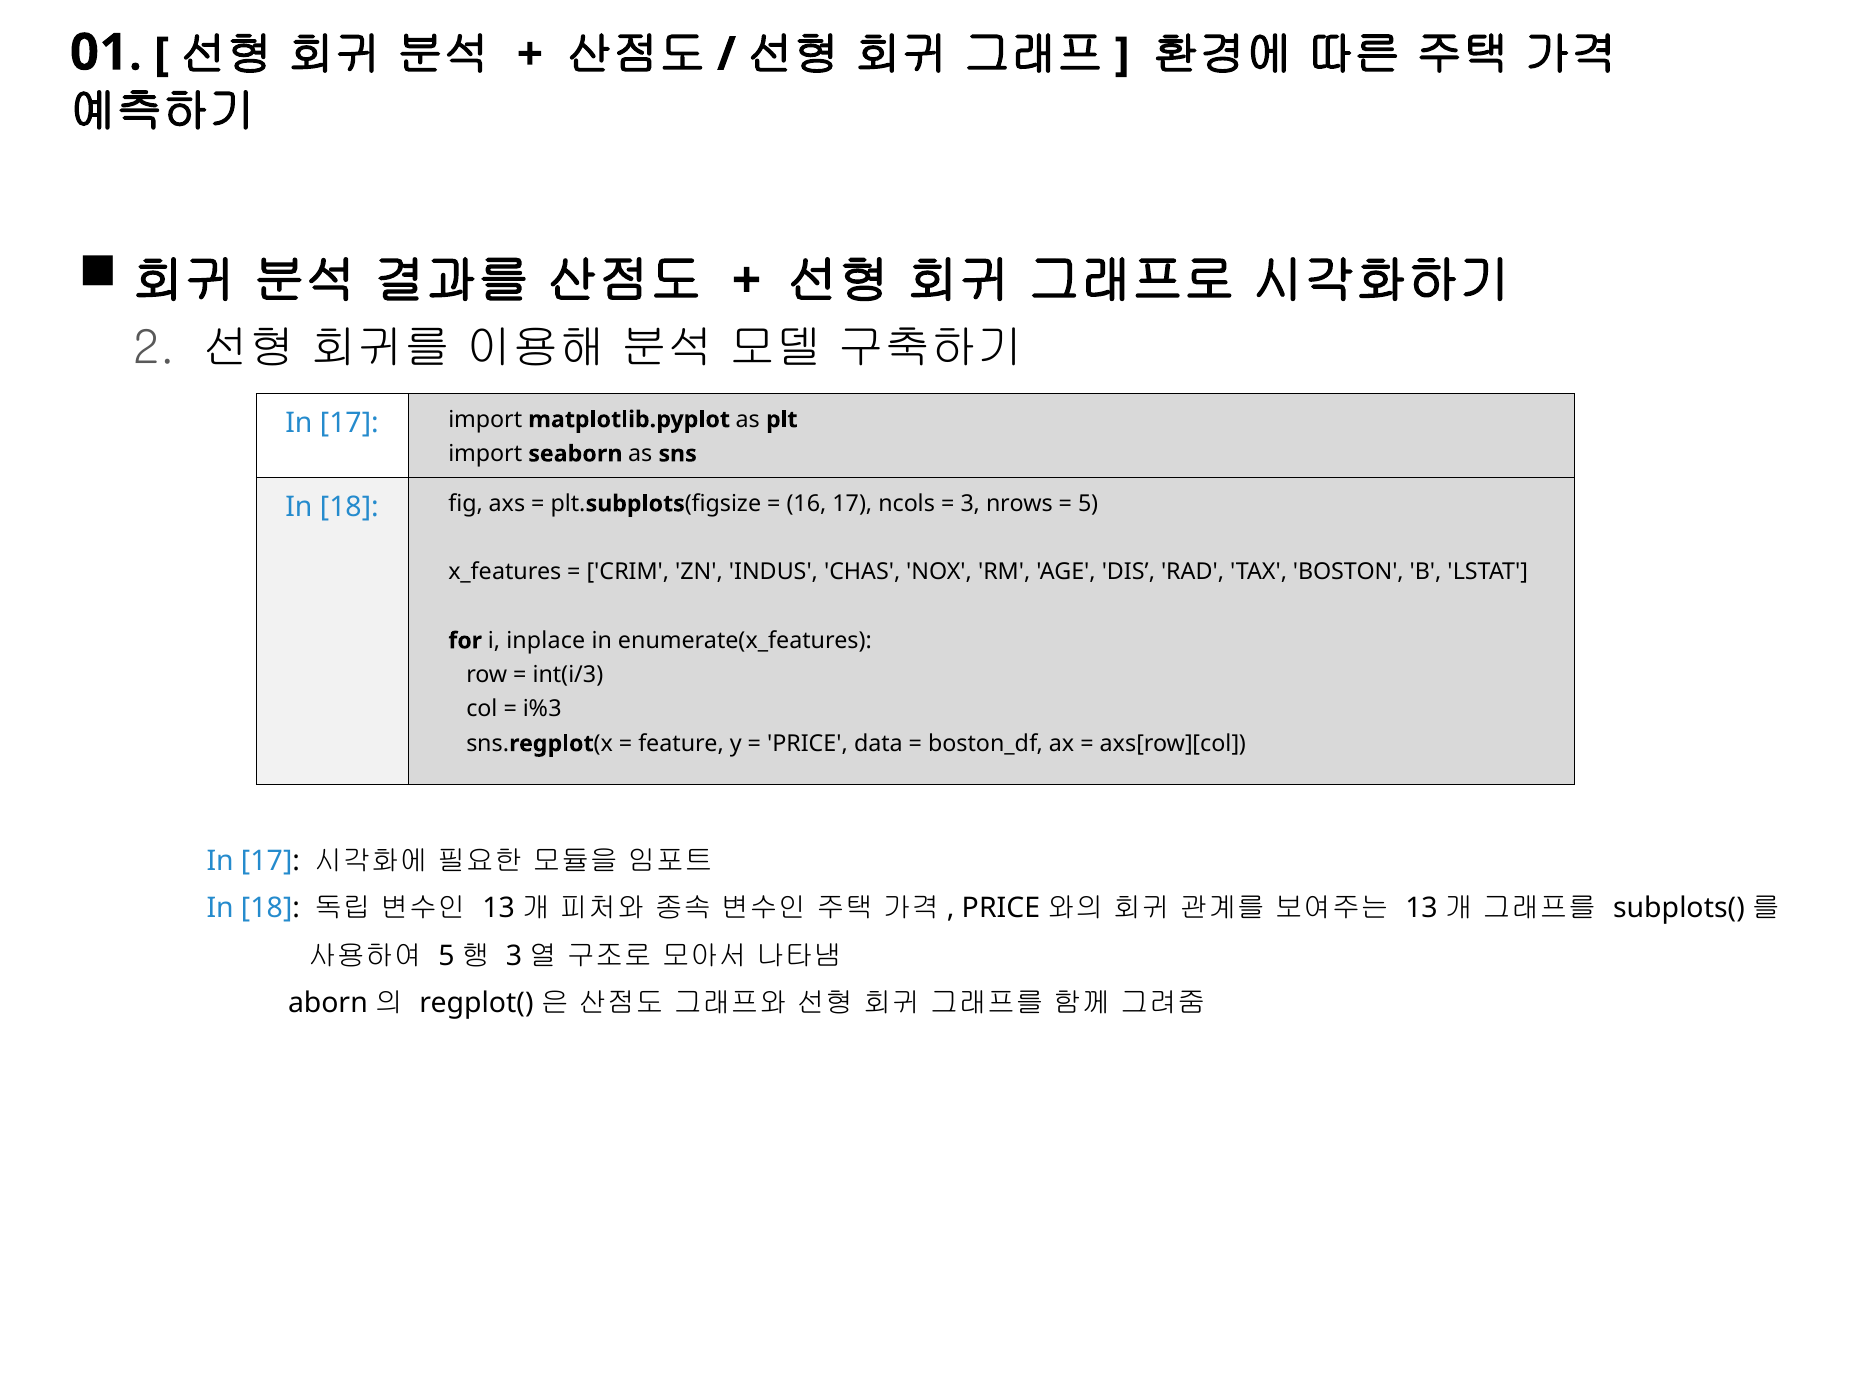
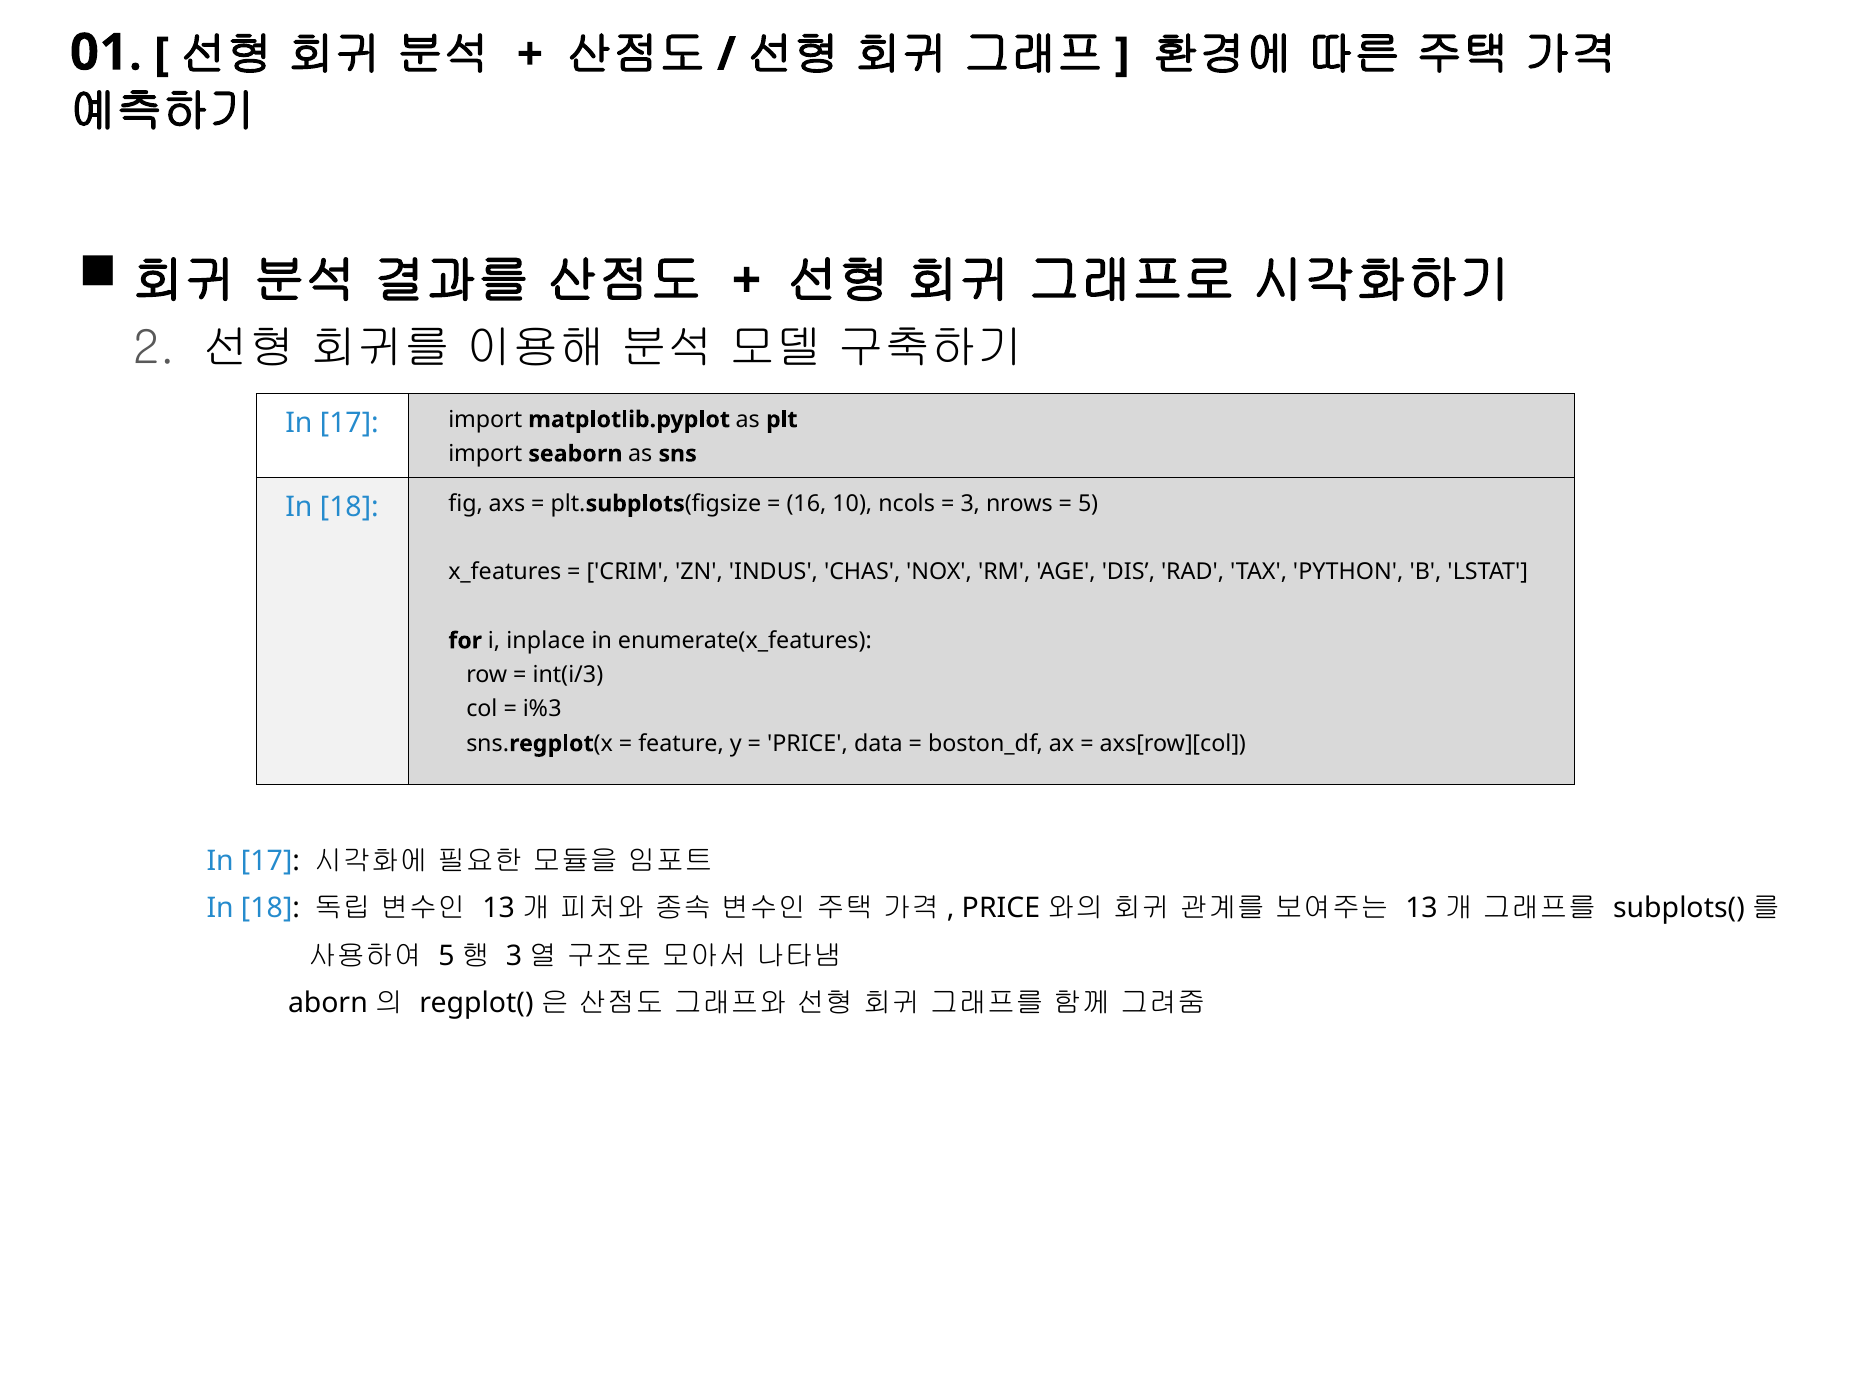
16 17: 17 -> 10
BOSTON: BOSTON -> PYTHON
